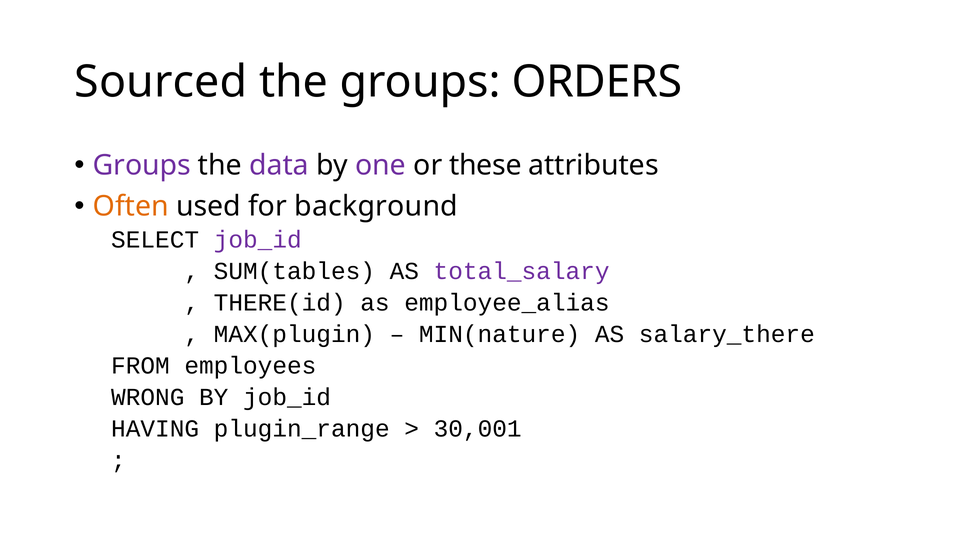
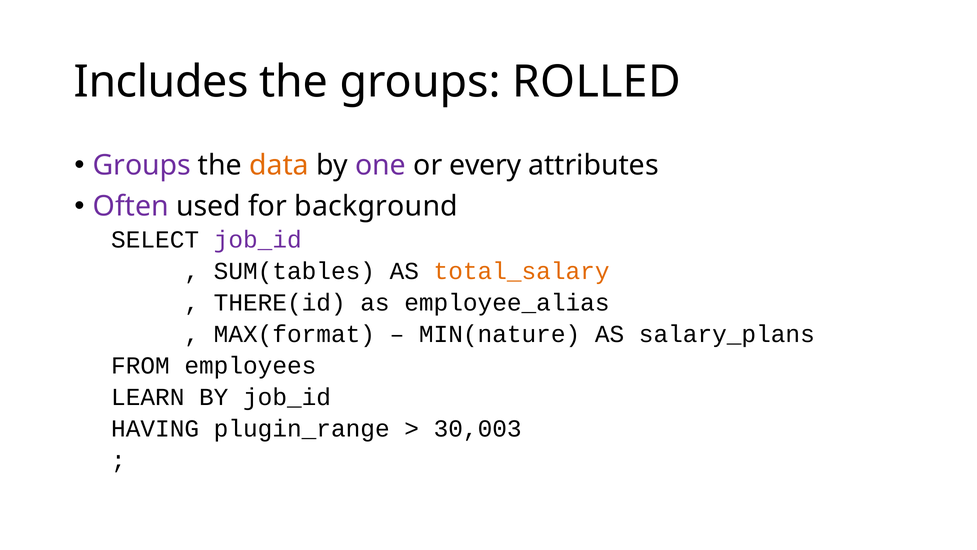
Sourced: Sourced -> Includes
ORDERS: ORDERS -> ROLLED
data colour: purple -> orange
these: these -> every
Often colour: orange -> purple
total_salary colour: purple -> orange
MAX(plugin: MAX(plugin -> MAX(format
salary_there: salary_there -> salary_plans
WRONG: WRONG -> LEARN
30,001: 30,001 -> 30,003
